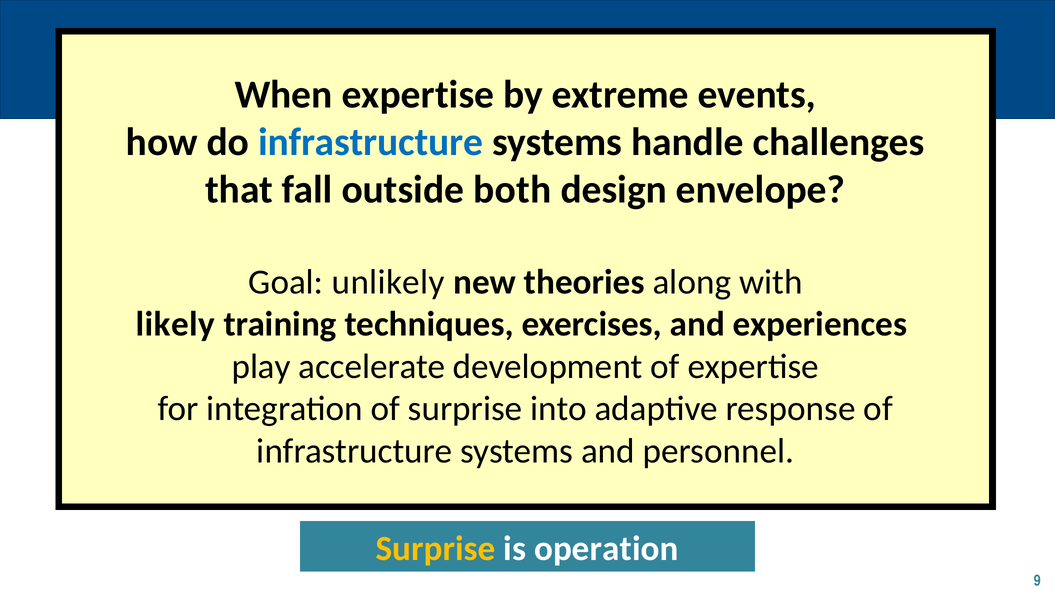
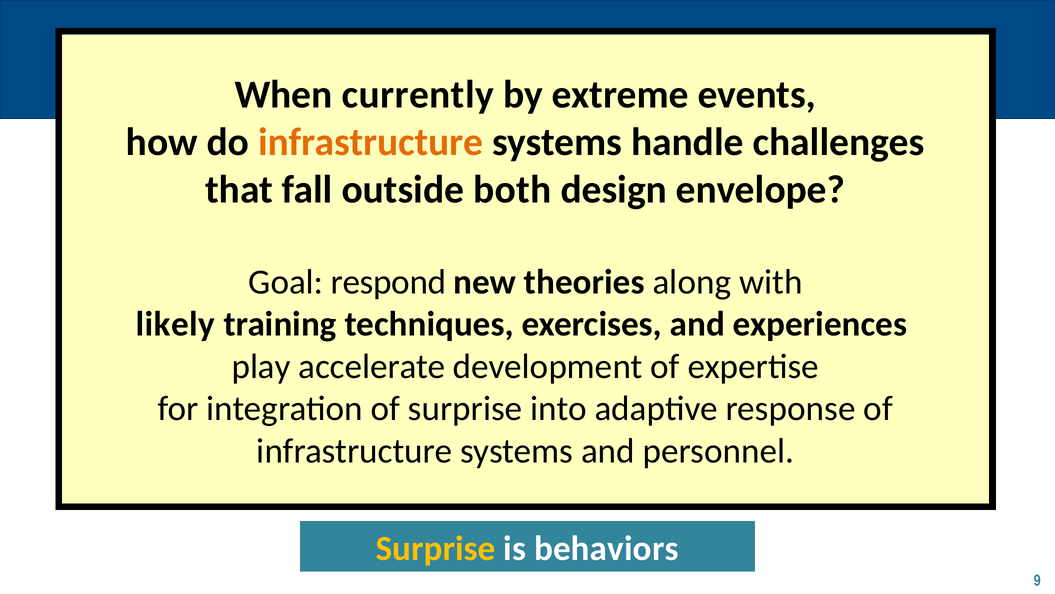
When expertise: expertise -> currently
infrastructure at (371, 142) colour: blue -> orange
unlikely: unlikely -> respond
operation: operation -> behaviors
